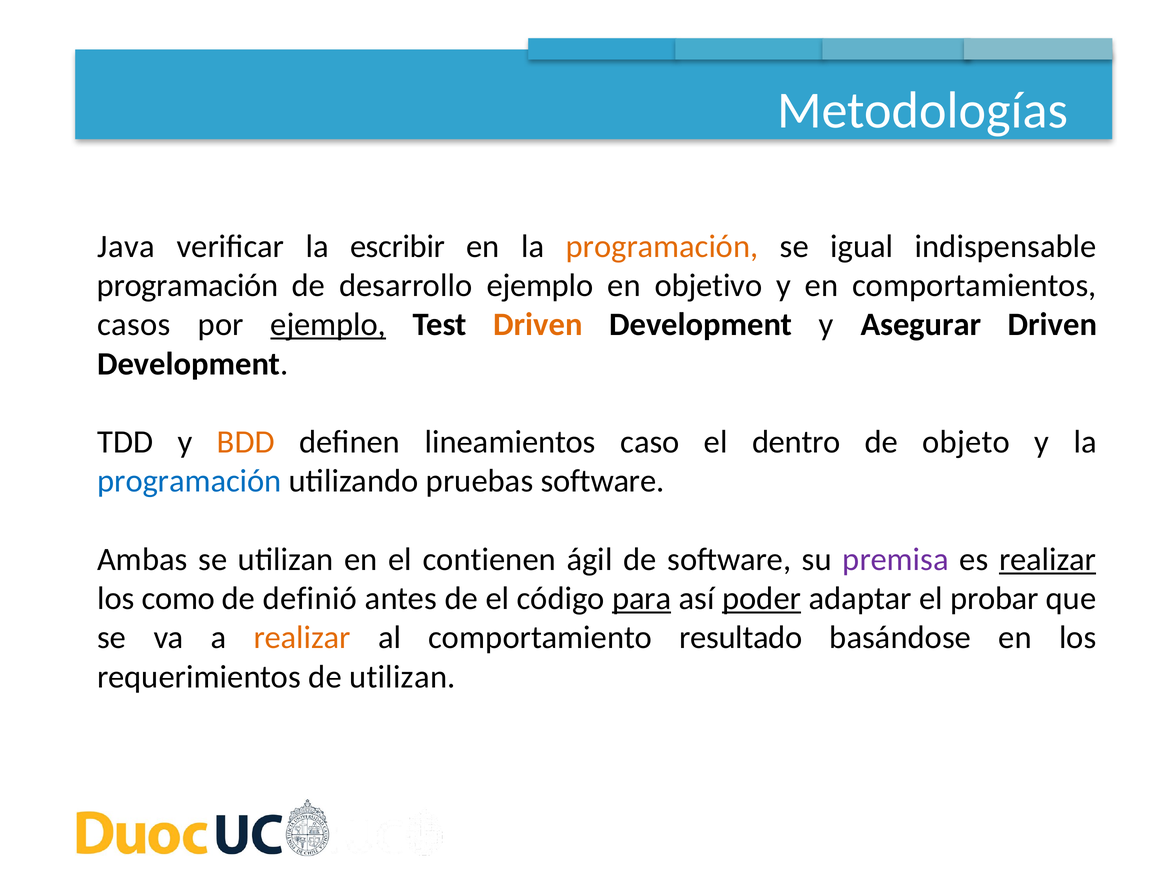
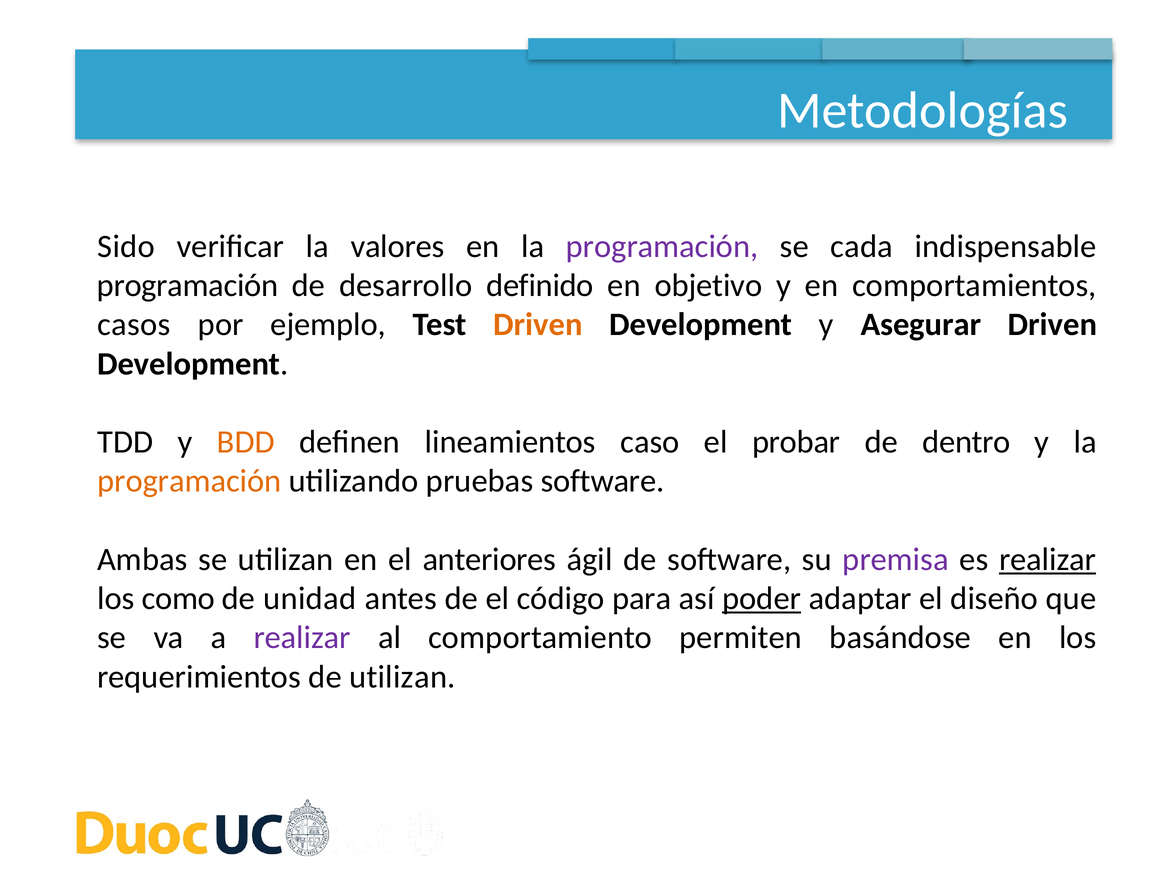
Java: Java -> Sido
escribir: escribir -> valores
programación at (662, 246) colour: orange -> purple
igual: igual -> cada
desarrollo ejemplo: ejemplo -> definido
ejemplo at (328, 325) underline: present -> none
dentro: dentro -> probar
objeto: objeto -> dentro
programación at (189, 481) colour: blue -> orange
contienen: contienen -> anteriores
definió: definió -> unidad
para underline: present -> none
probar: probar -> diseño
realizar at (302, 638) colour: orange -> purple
resultado: resultado -> permiten
